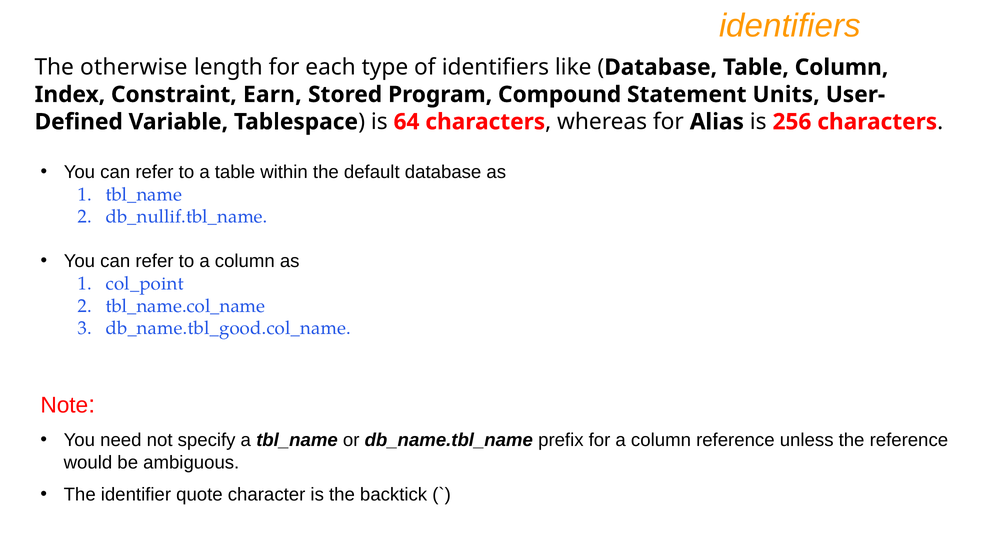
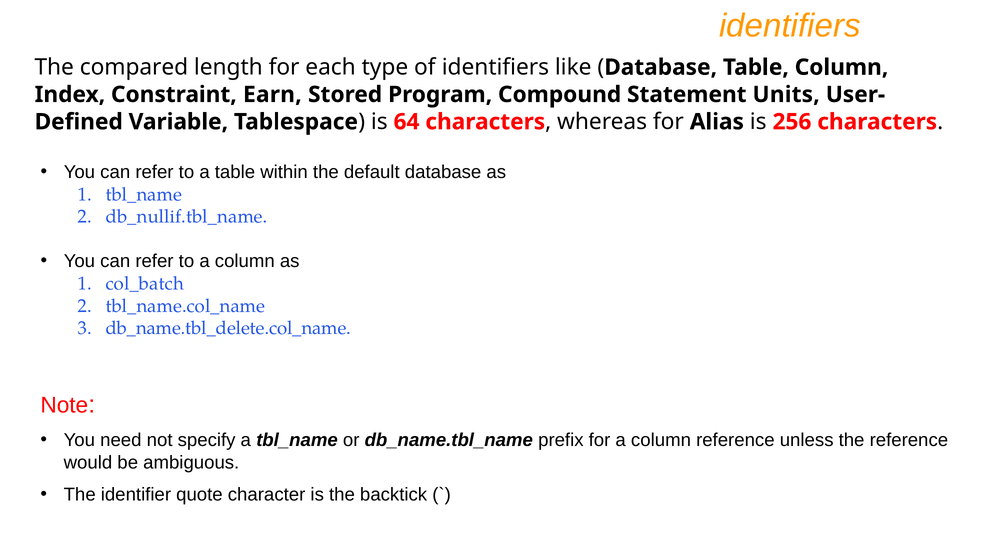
otherwise: otherwise -> compared
col_point: col_point -> col_batch
db_name.tbl_good.col_name: db_name.tbl_good.col_name -> db_name.tbl_delete.col_name
